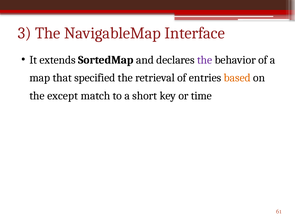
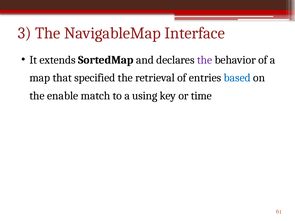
based colour: orange -> blue
except: except -> enable
short: short -> using
